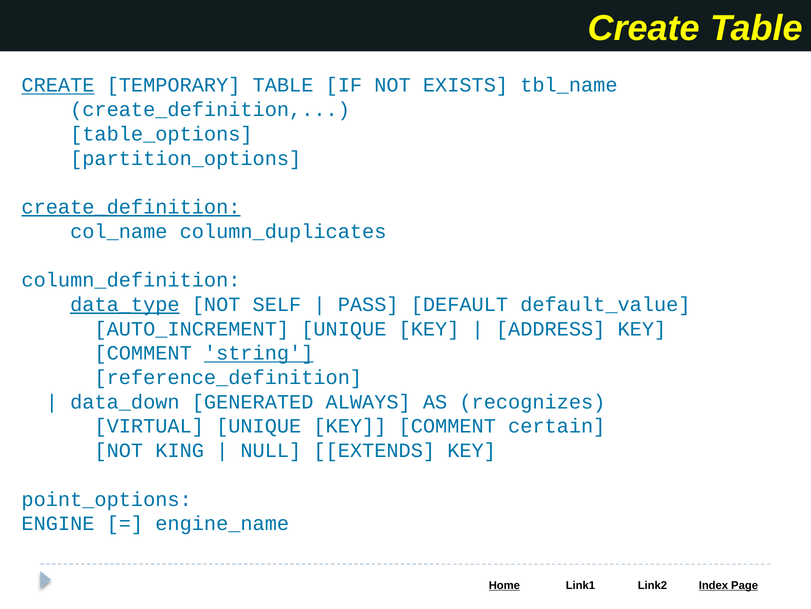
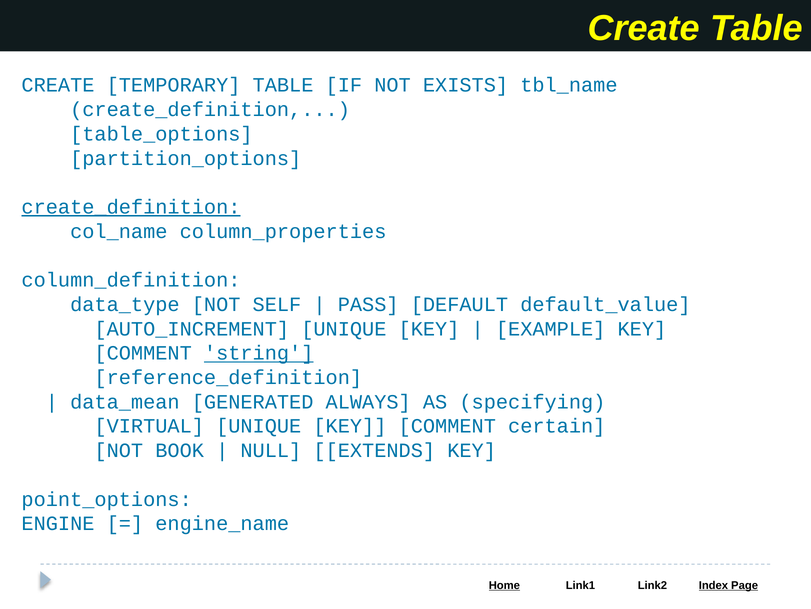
CREATE at (58, 85) underline: present -> none
column_duplicates: column_duplicates -> column_properties
data_type underline: present -> none
ADDRESS: ADDRESS -> EXAMPLE
data_down: data_down -> data_mean
recognizes: recognizes -> specifying
KING: KING -> BOOK
